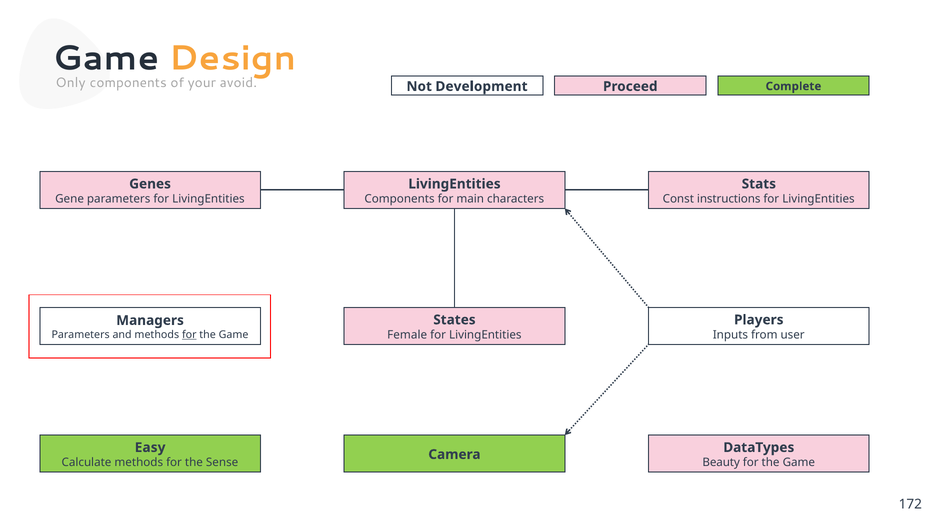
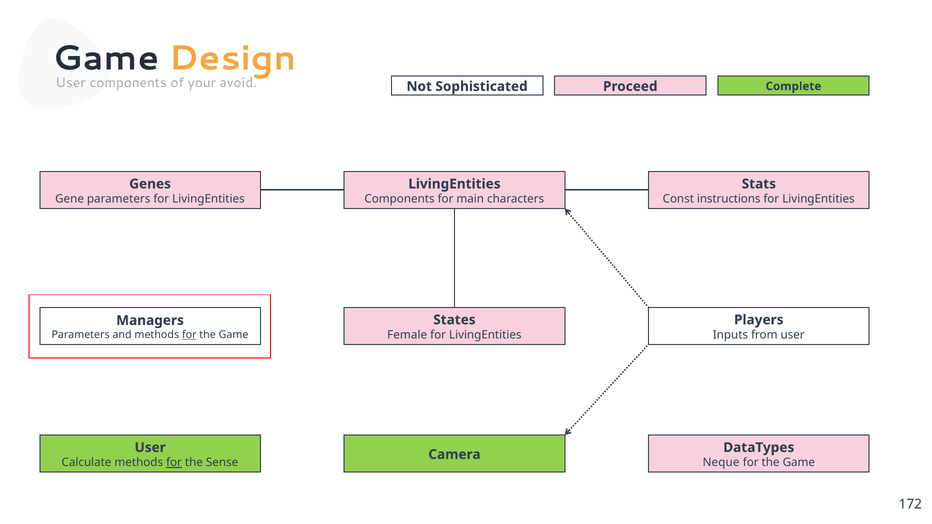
Only at (71, 83): Only -> User
Development: Development -> Sophisticated
Easy at (150, 448): Easy -> User
for at (174, 463) underline: none -> present
Beauty: Beauty -> Neque
